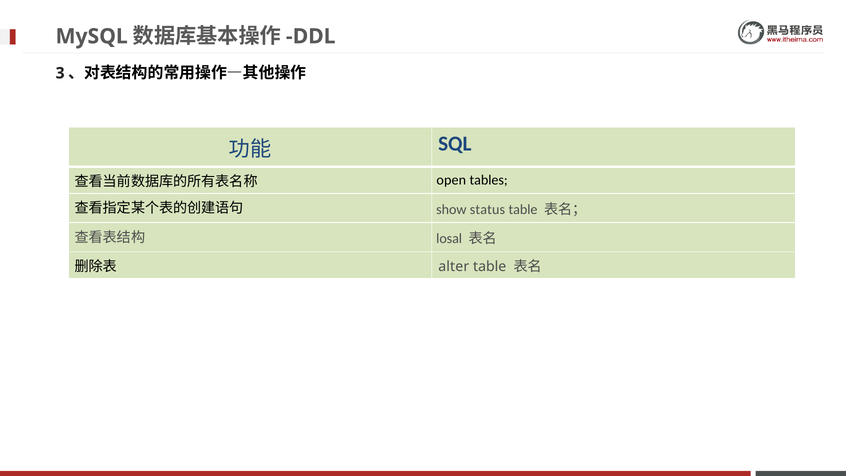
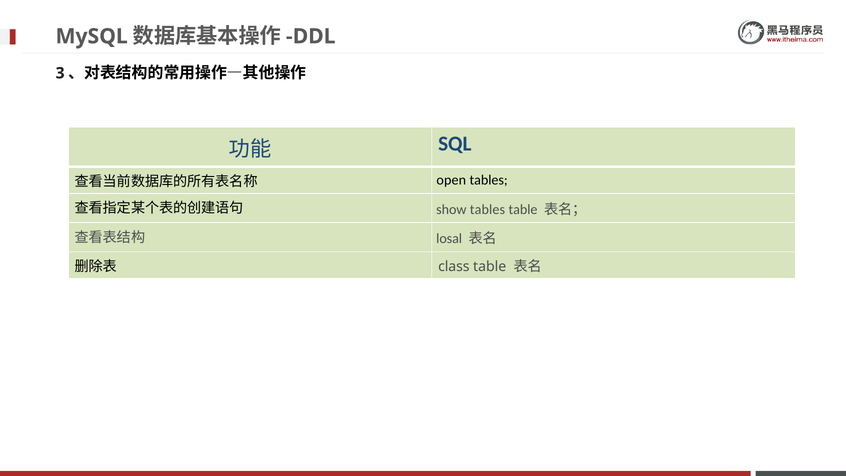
show status: status -> tables
alter: alter -> class
